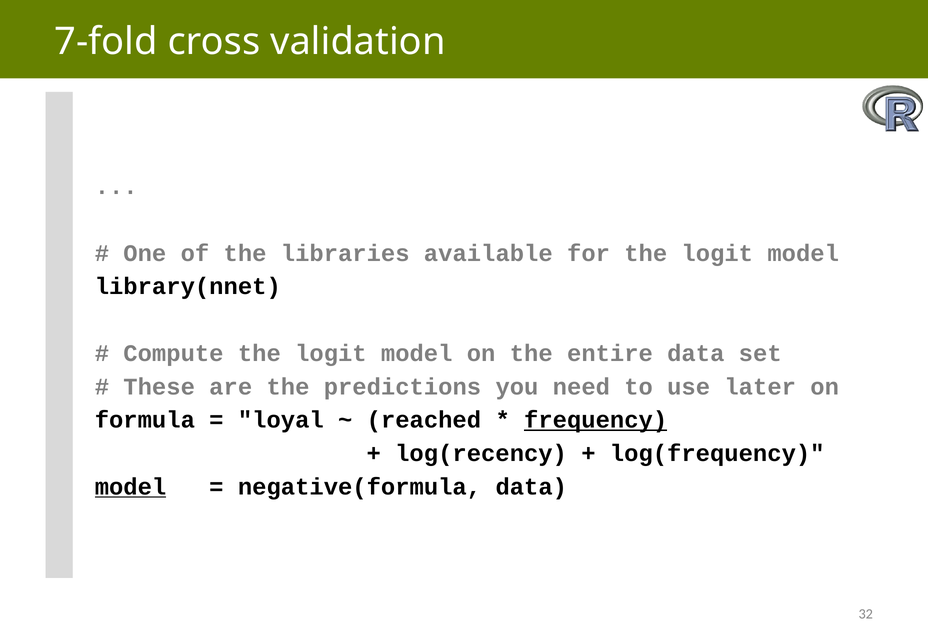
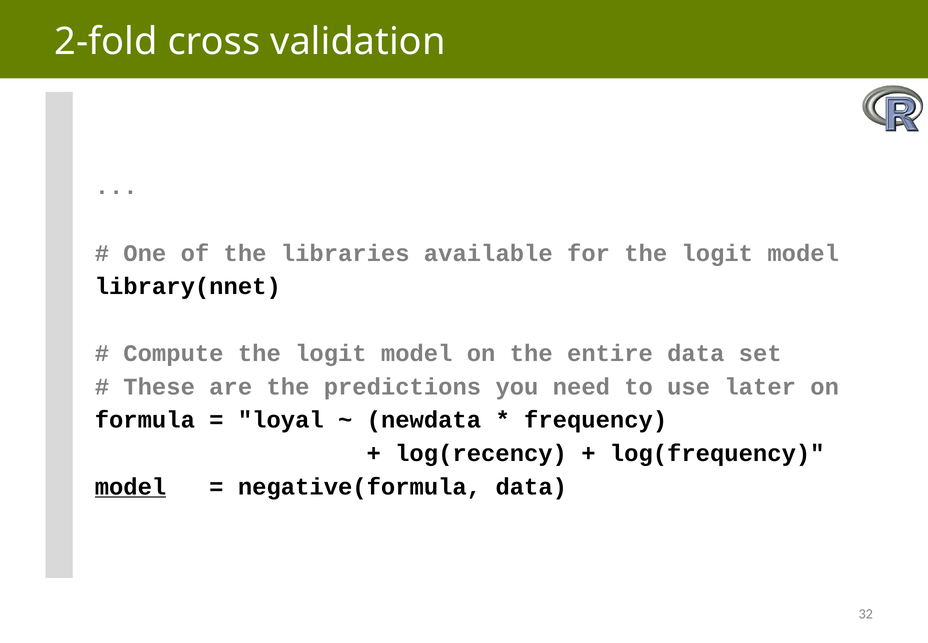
7-fold: 7-fold -> 2-fold
reached: reached -> newdata
frequency underline: present -> none
